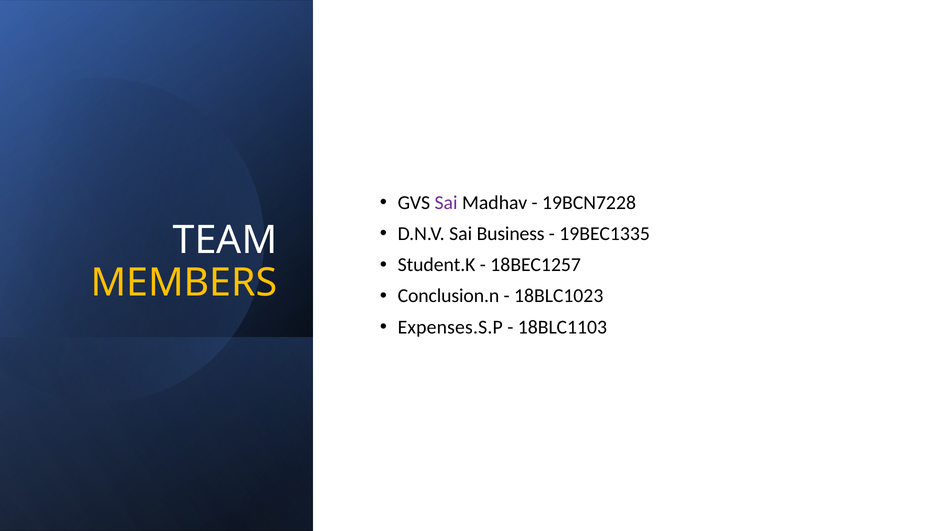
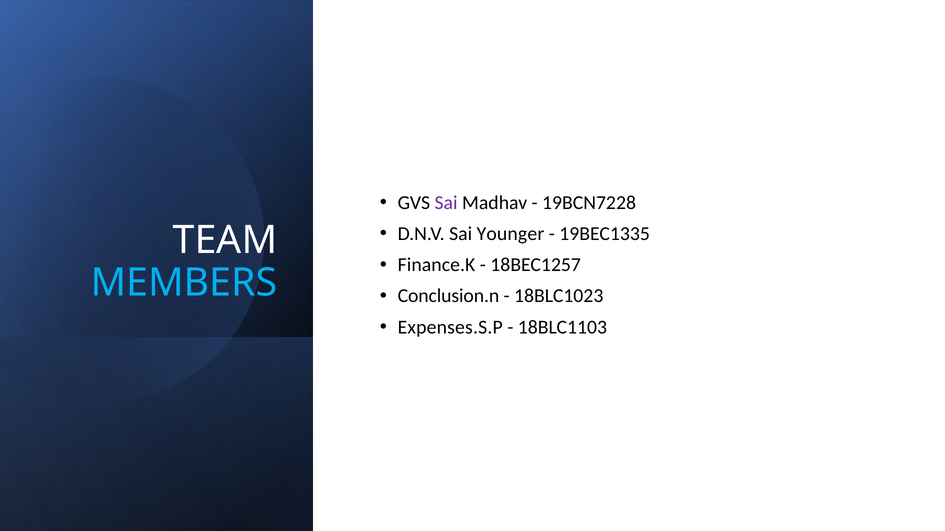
Business: Business -> Younger
Student.K: Student.K -> Finance.K
MEMBERS colour: yellow -> light blue
